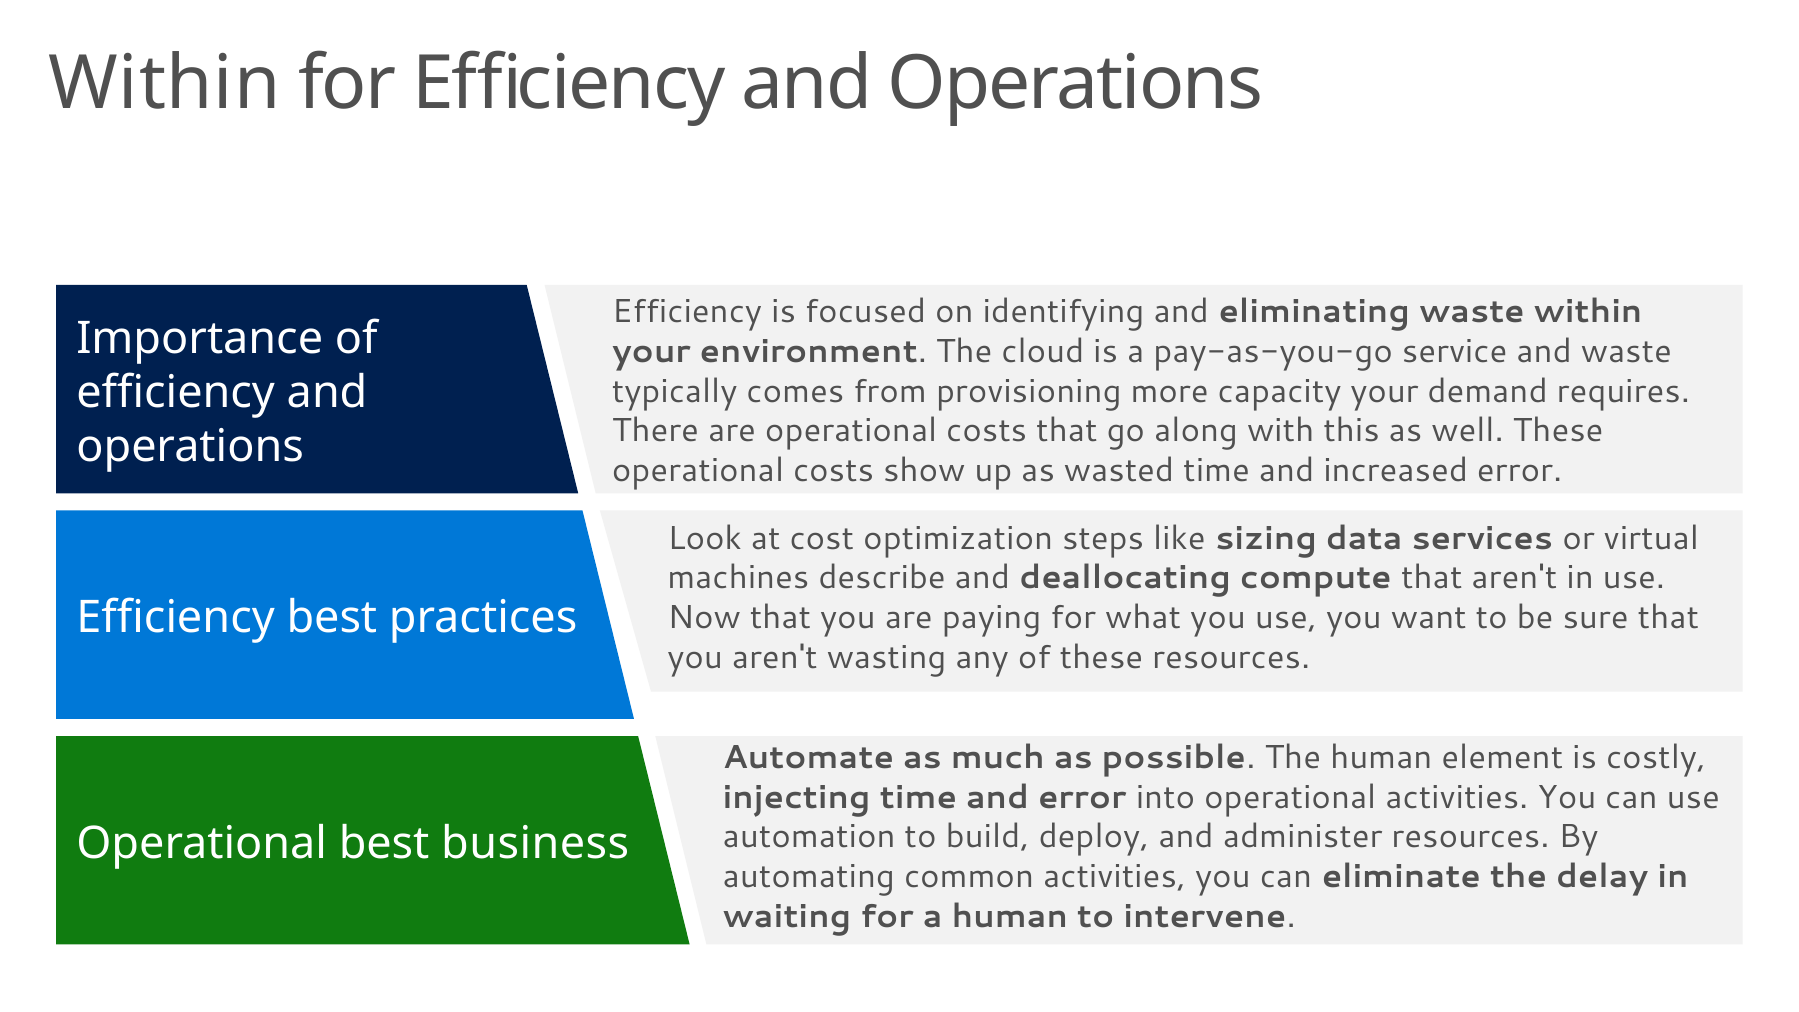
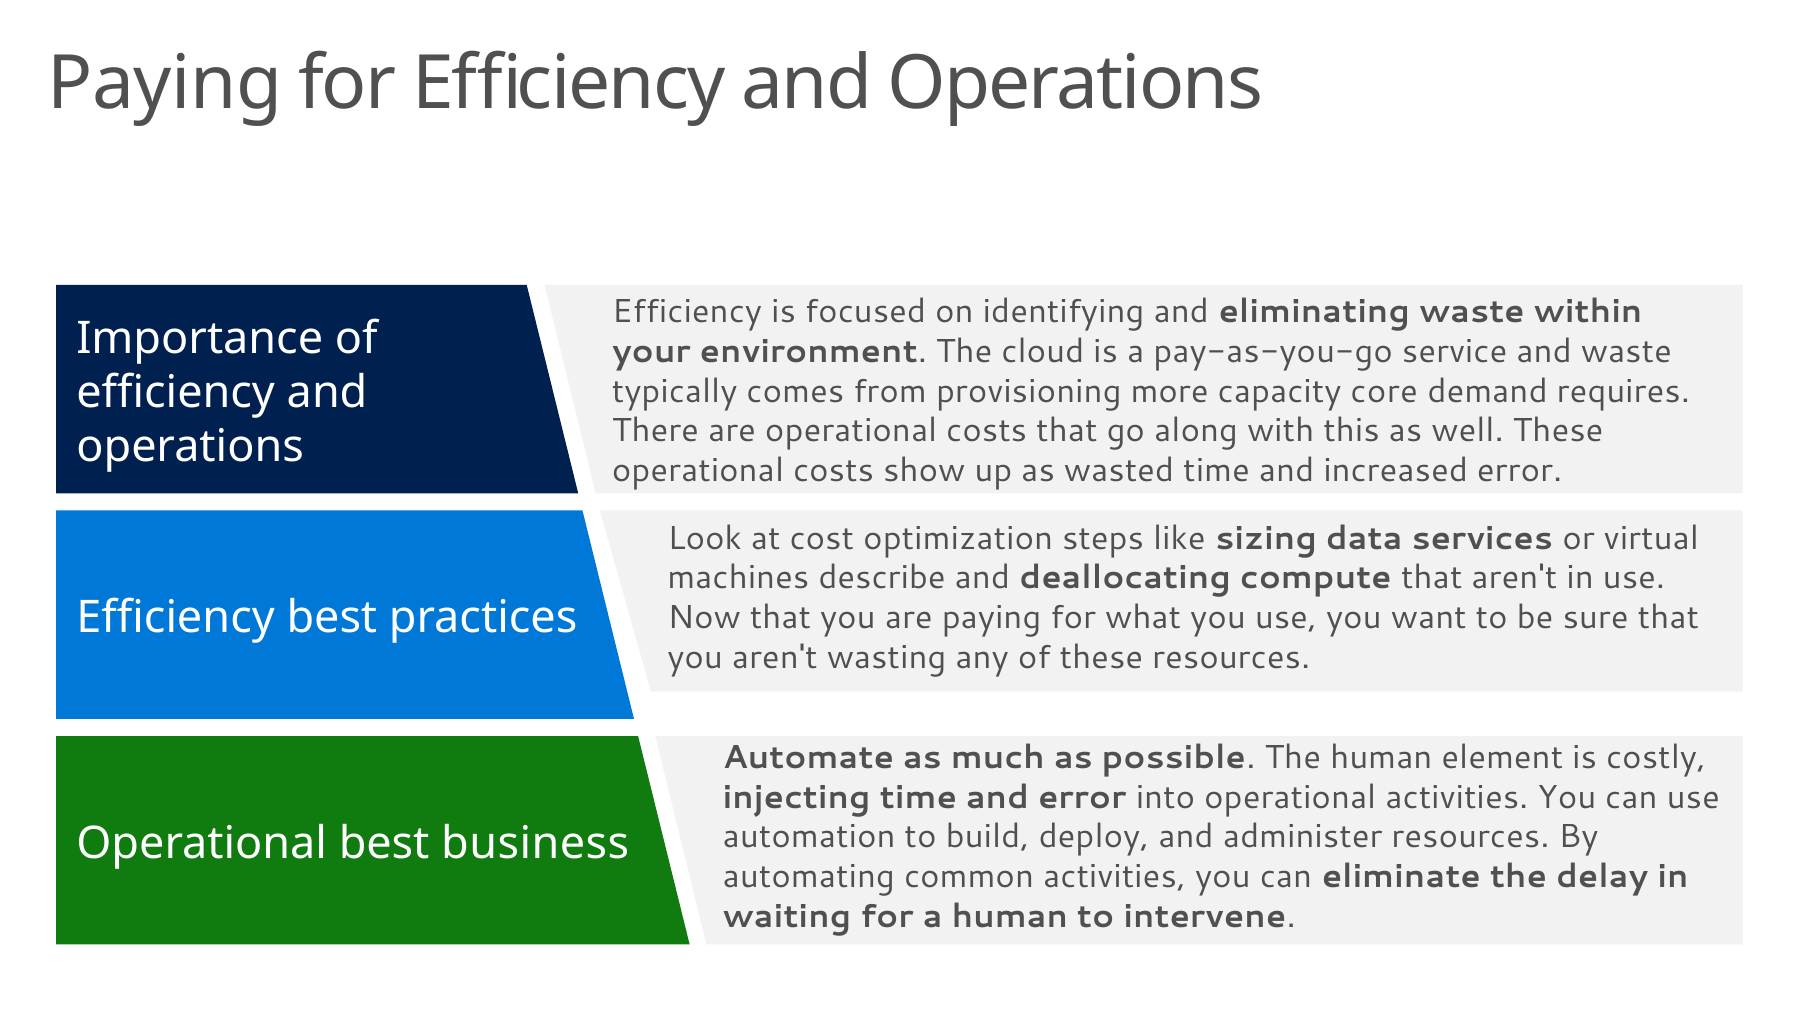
Within at (164, 84): Within -> Paying
capacity your: your -> core
